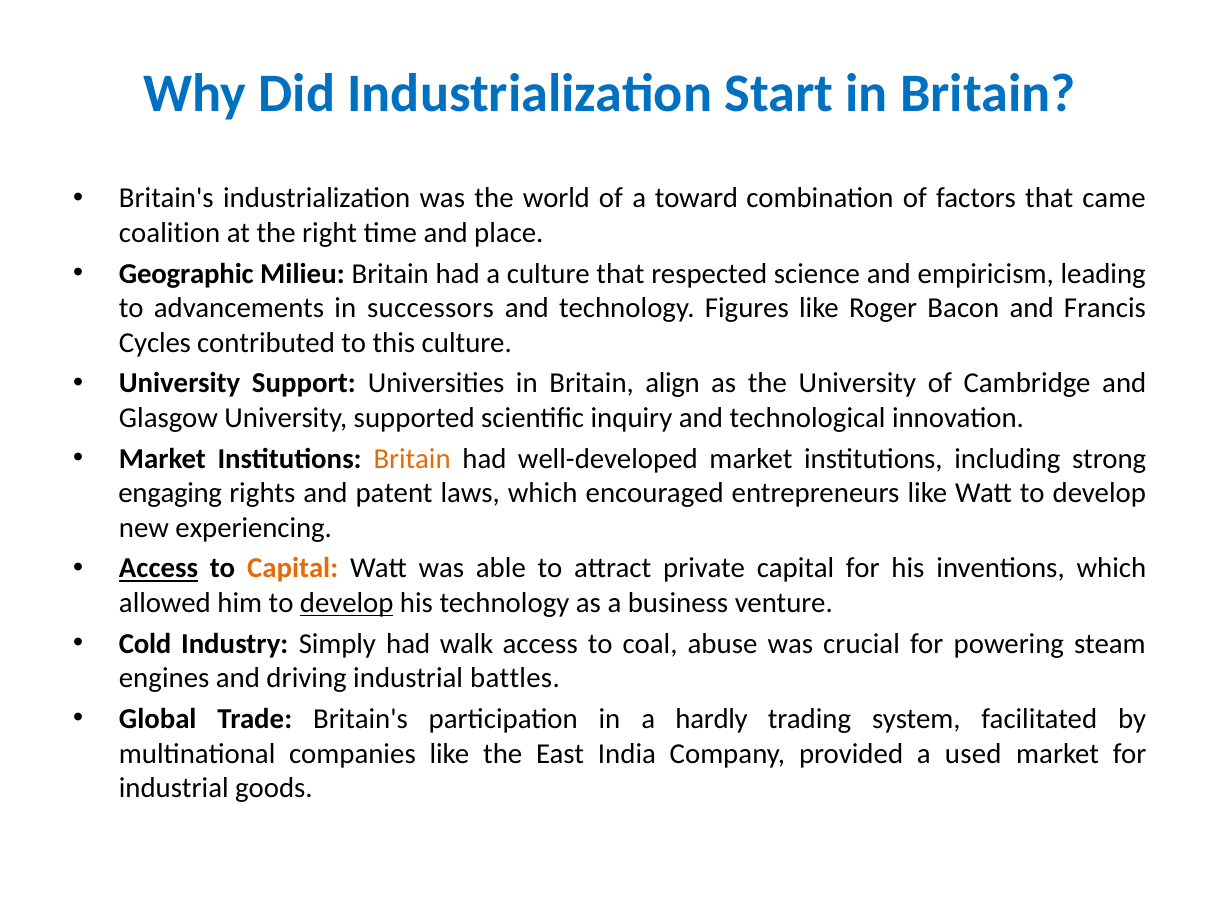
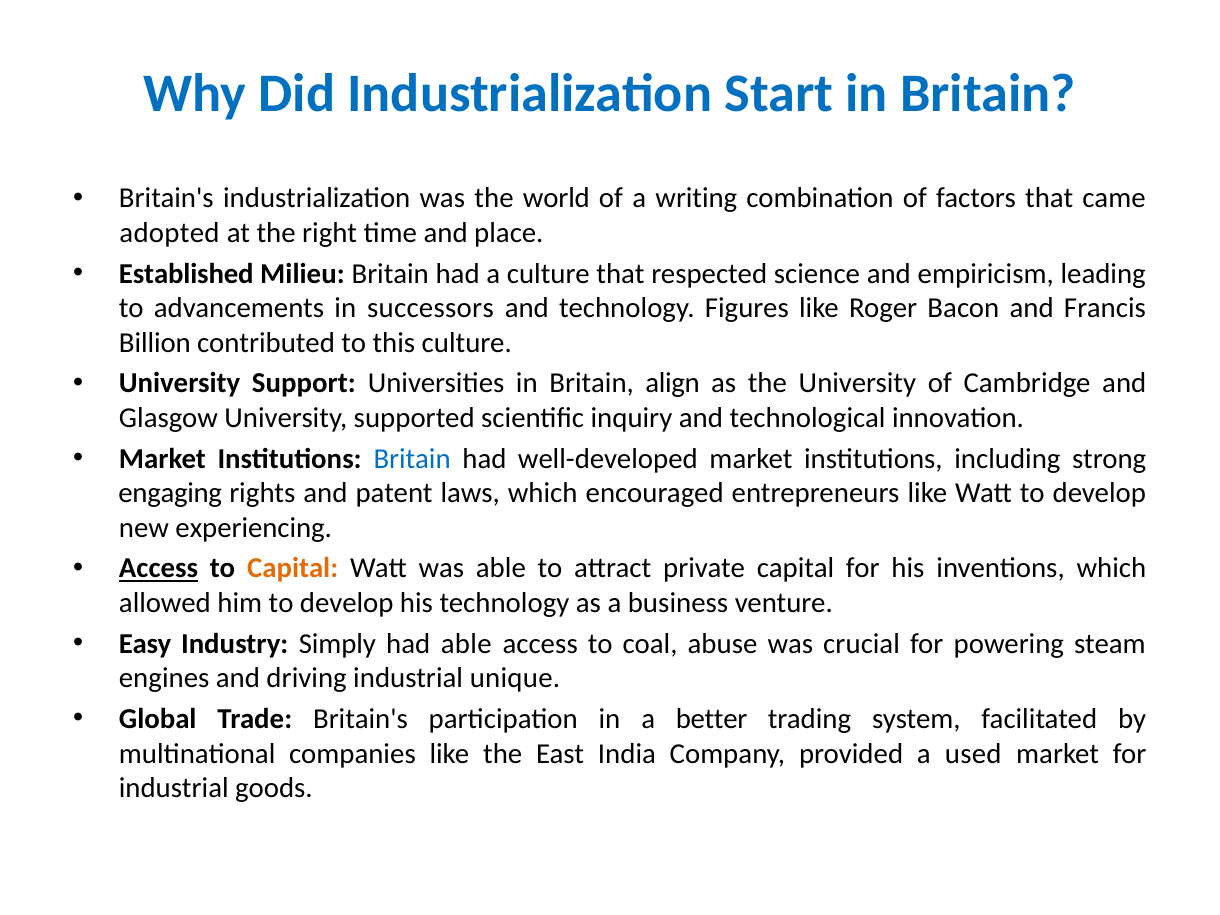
toward: toward -> writing
coalition: coalition -> adopted
Geographic: Geographic -> Established
Cycles: Cycles -> Billion
Britain at (412, 459) colour: orange -> blue
develop at (347, 603) underline: present -> none
Cold: Cold -> Easy
had walk: walk -> able
battles: battles -> unique
hardly: hardly -> better
